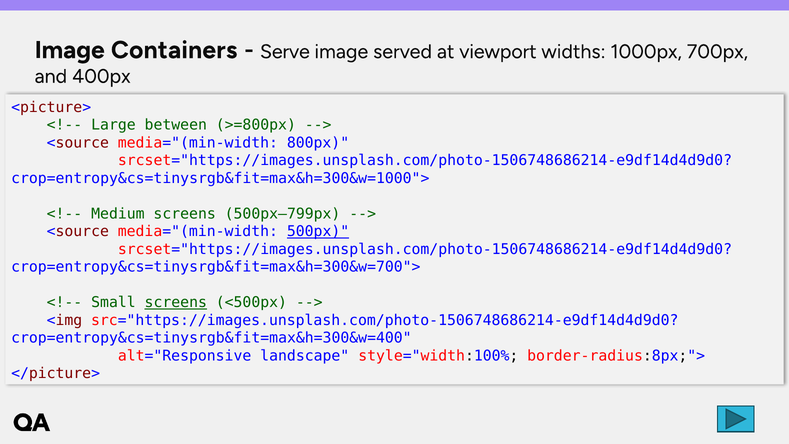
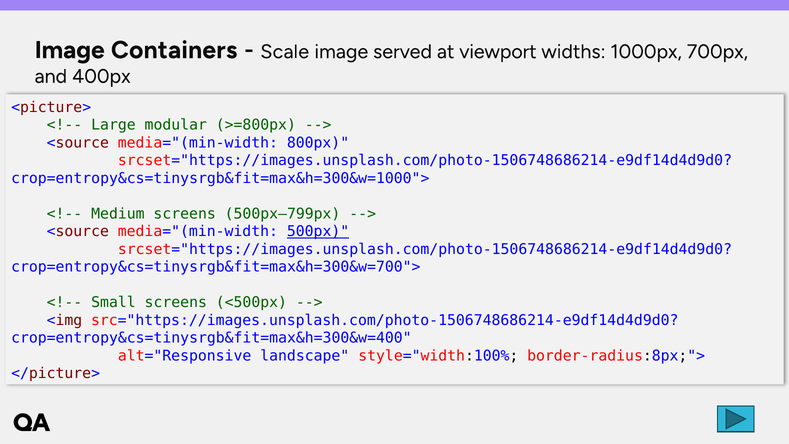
Serve at (285, 52): Serve -> Scale
between: between -> modular
screens at (176, 302) underline: present -> none
